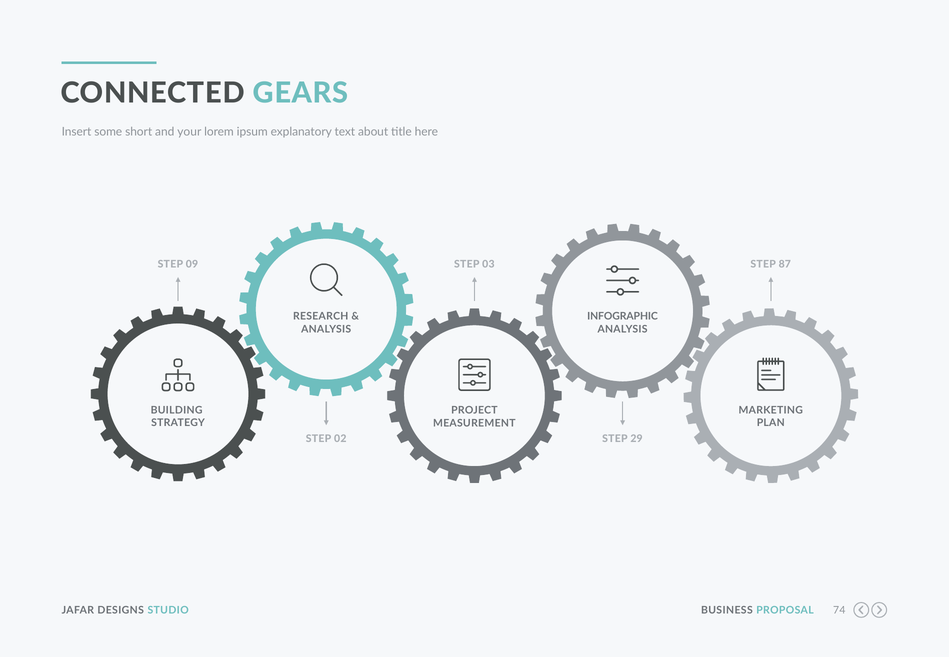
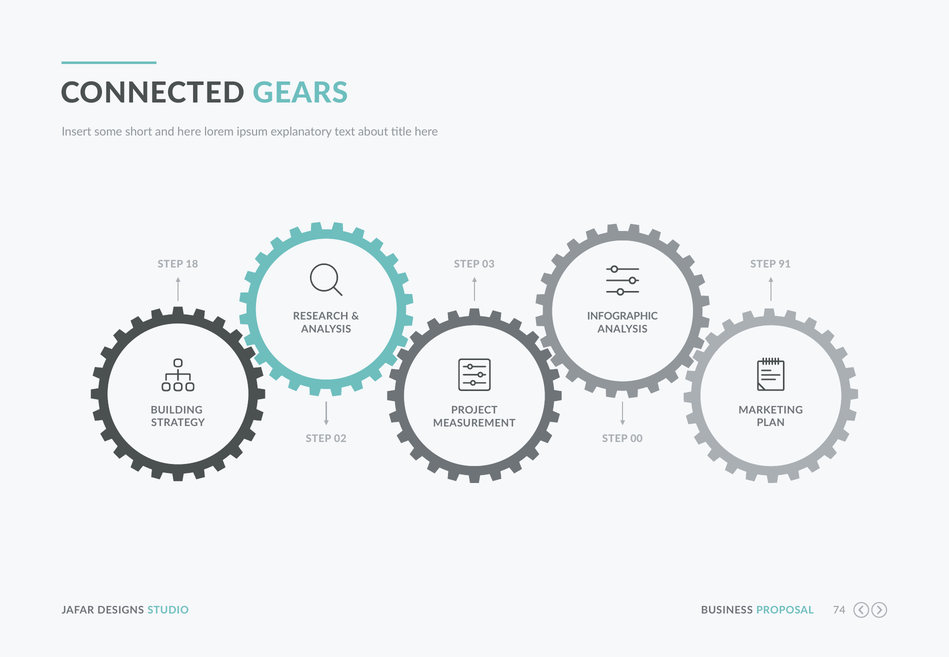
and your: your -> here
09: 09 -> 18
87: 87 -> 91
29: 29 -> 00
